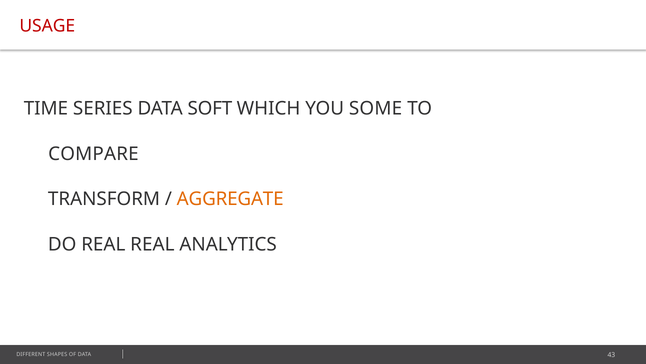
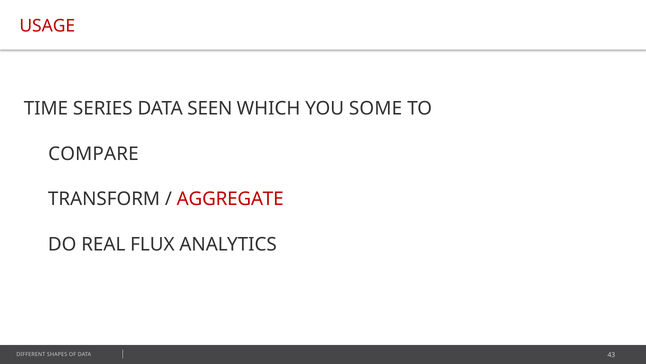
SOFT: SOFT -> SEEN
AGGREGATE colour: orange -> red
REAL REAL: REAL -> FLUX
